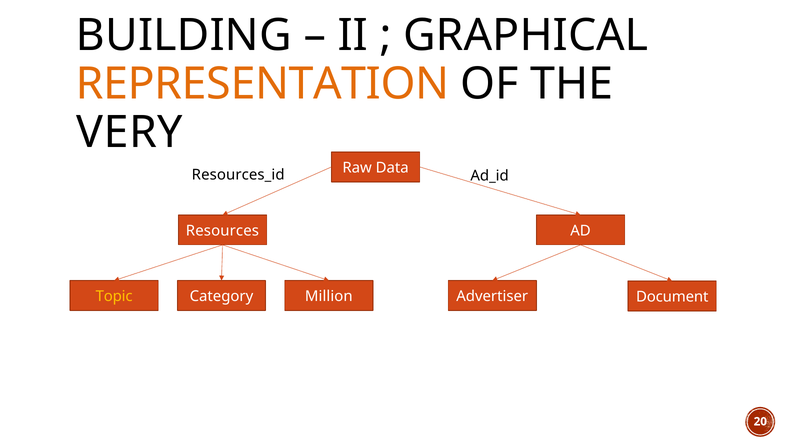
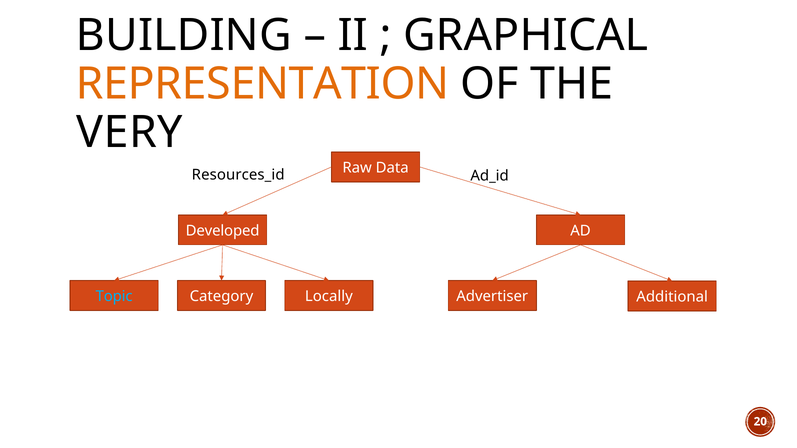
Resources: Resources -> Developed
Topic colour: yellow -> light blue
Million: Million -> Locally
Document: Document -> Additional
